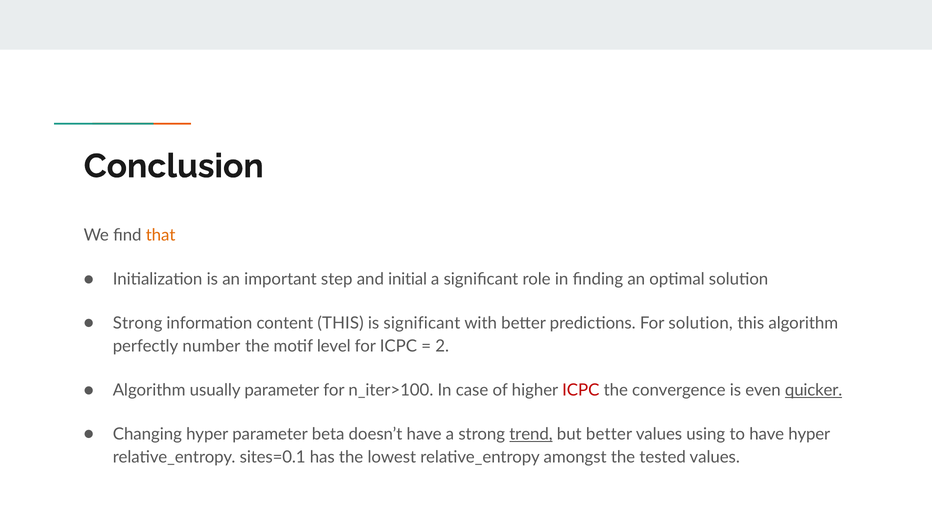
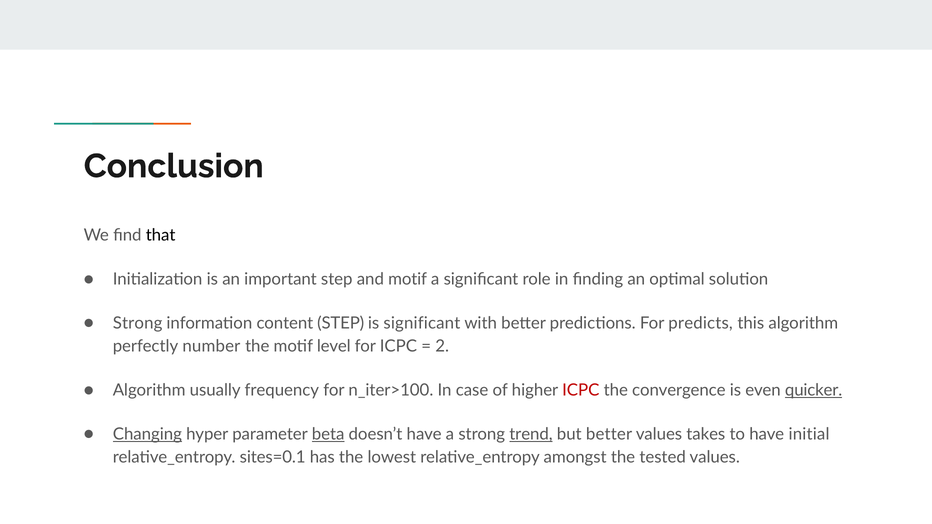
that colour: orange -> black
and initial: initial -> motif
content THIS: THIS -> STEP
For solution: solution -> predicts
usually parameter: parameter -> frequency
Changing underline: none -> present
beta underline: none -> present
using: using -> takes
have hyper: hyper -> initial
